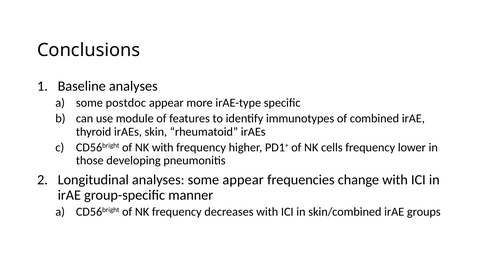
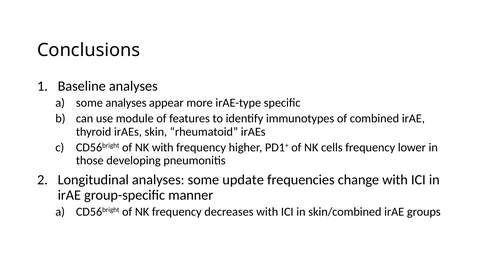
some postdoc: postdoc -> analyses
some appear: appear -> update
